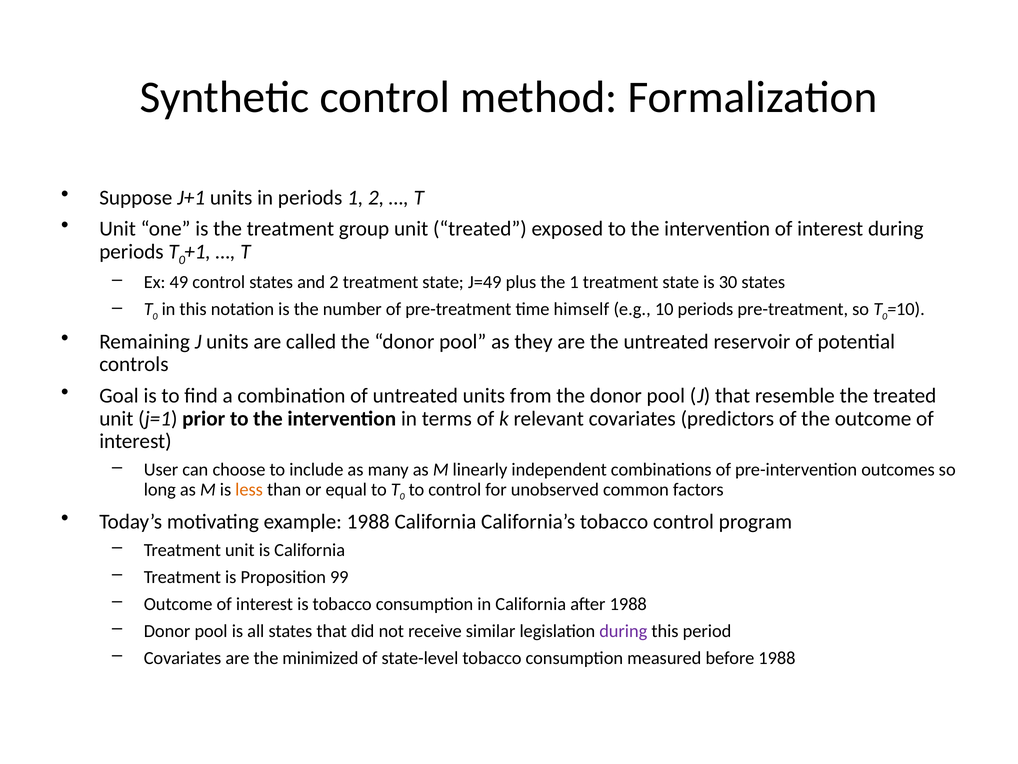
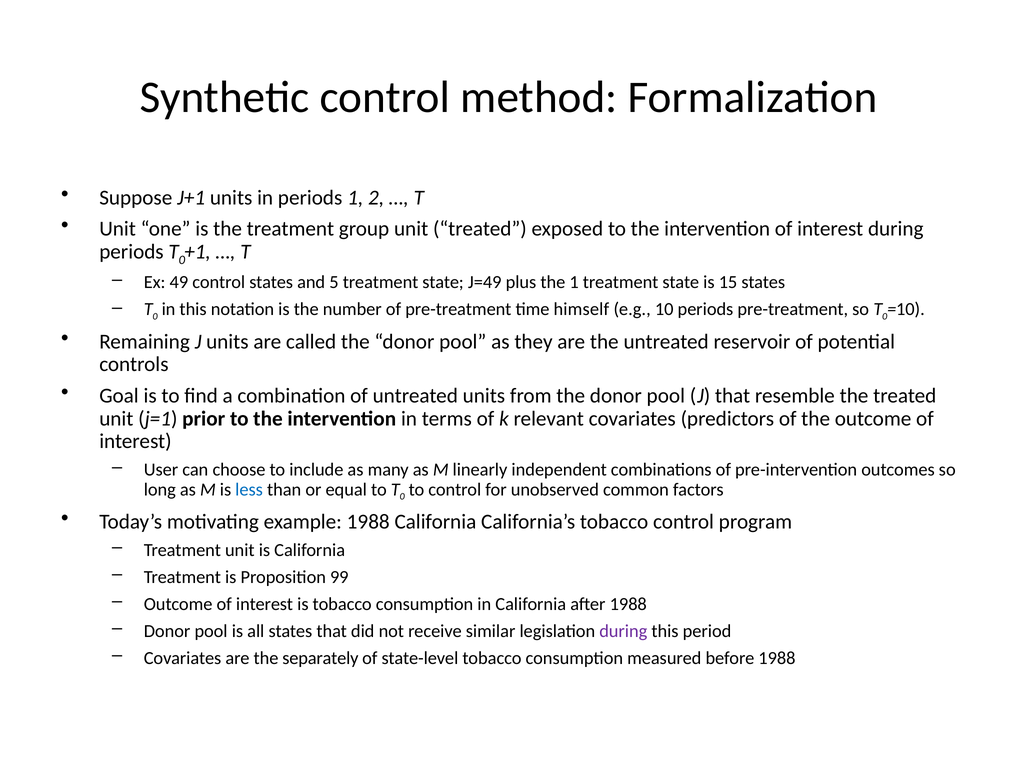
and 2: 2 -> 5
30: 30 -> 15
less colour: orange -> blue
minimized: minimized -> separately
